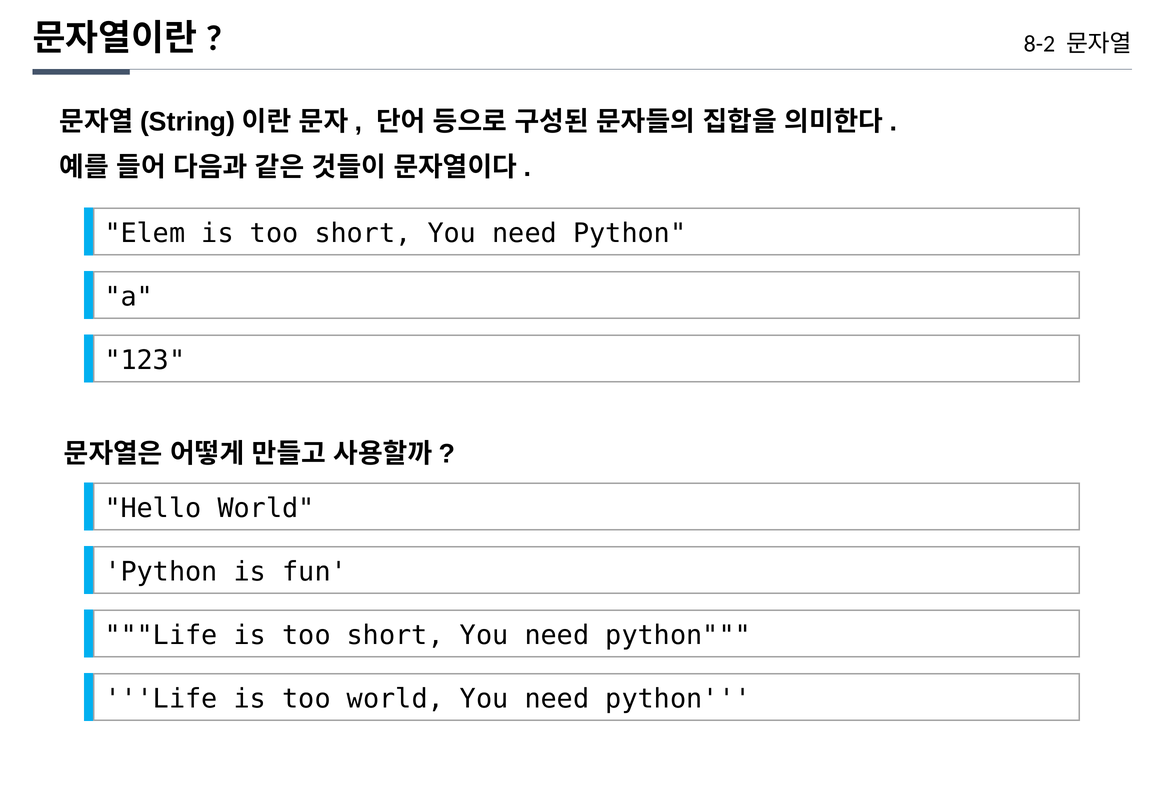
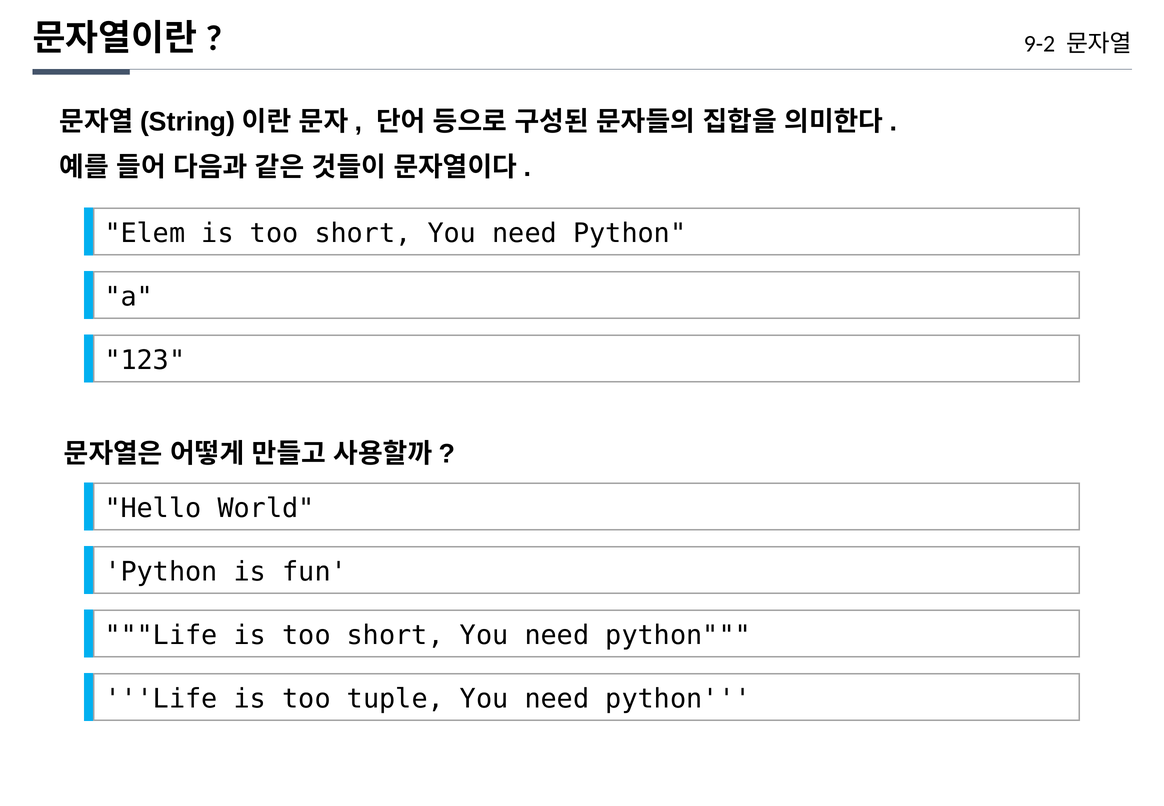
8-2: 8-2 -> 9-2
too world: world -> tuple
